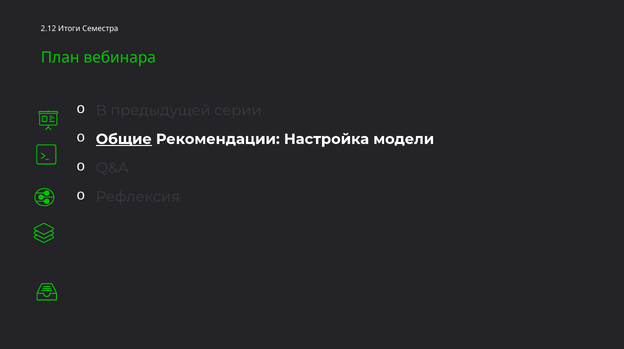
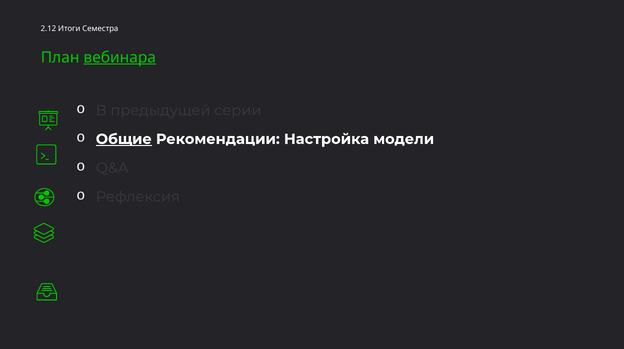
вебинара underline: none -> present
